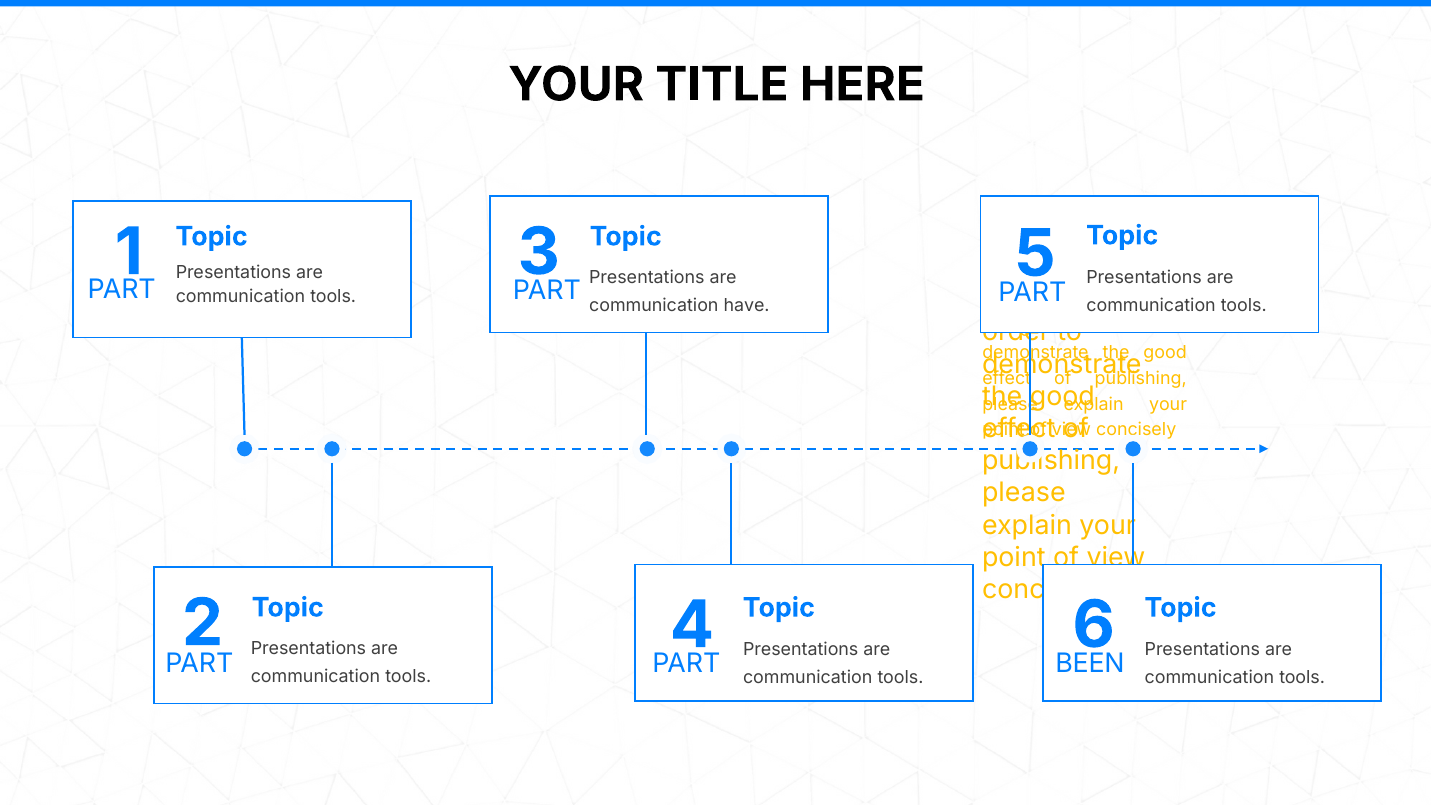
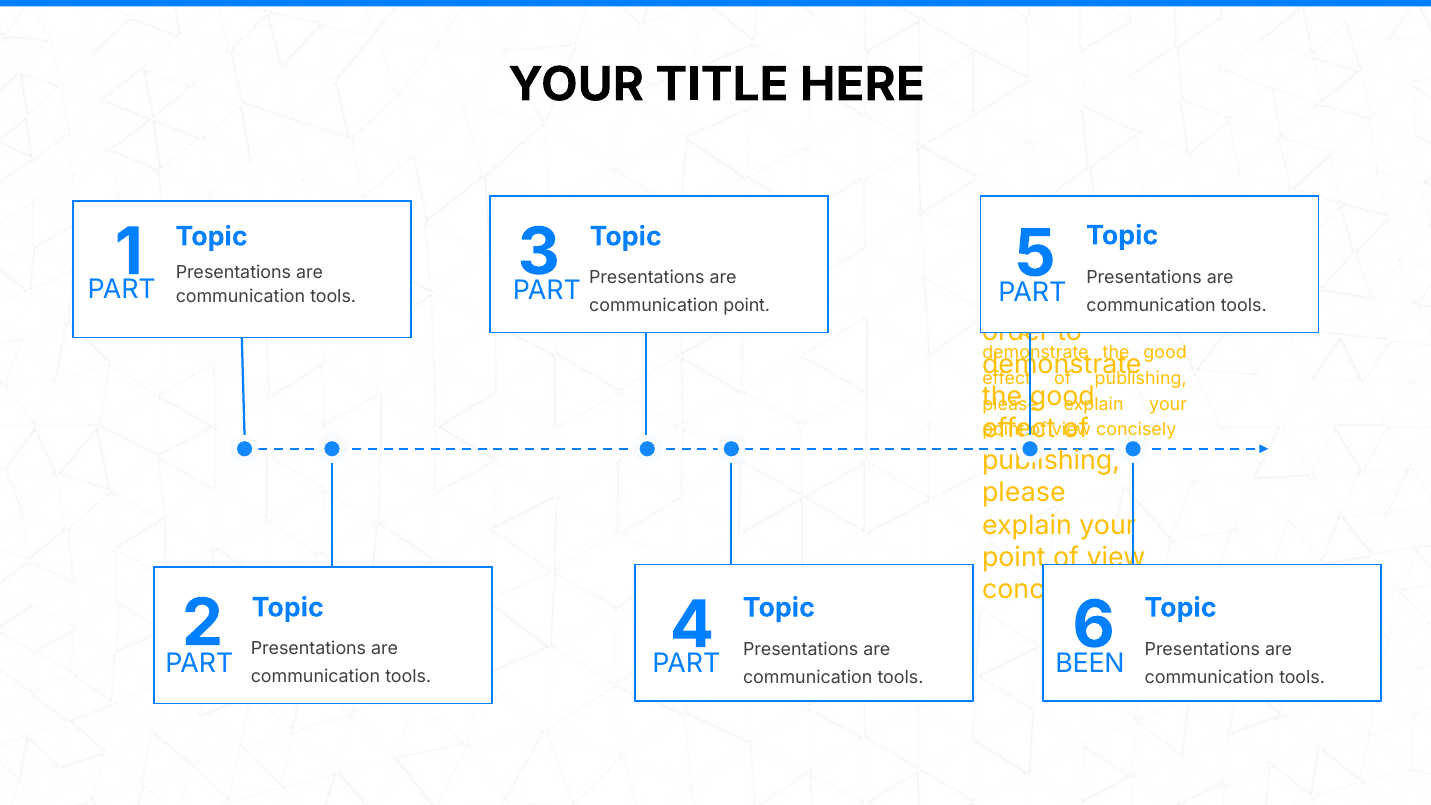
communication have: have -> point
